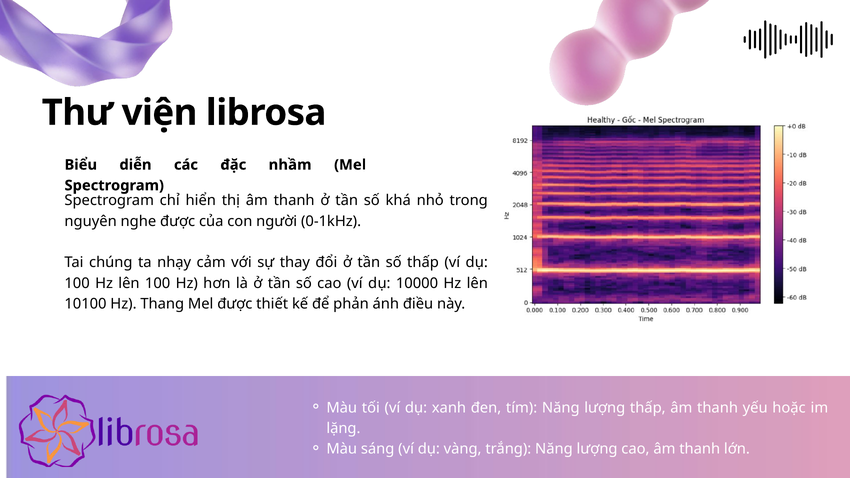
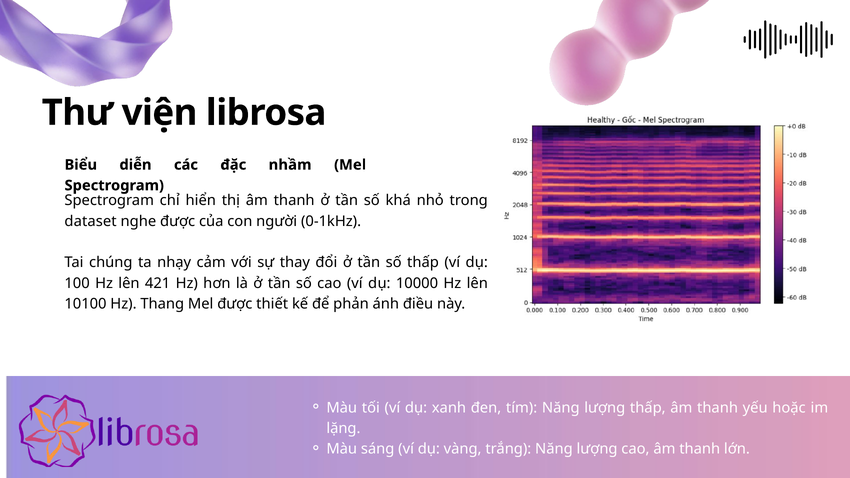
nguyên: nguyên -> dataset
lên 100: 100 -> 421
